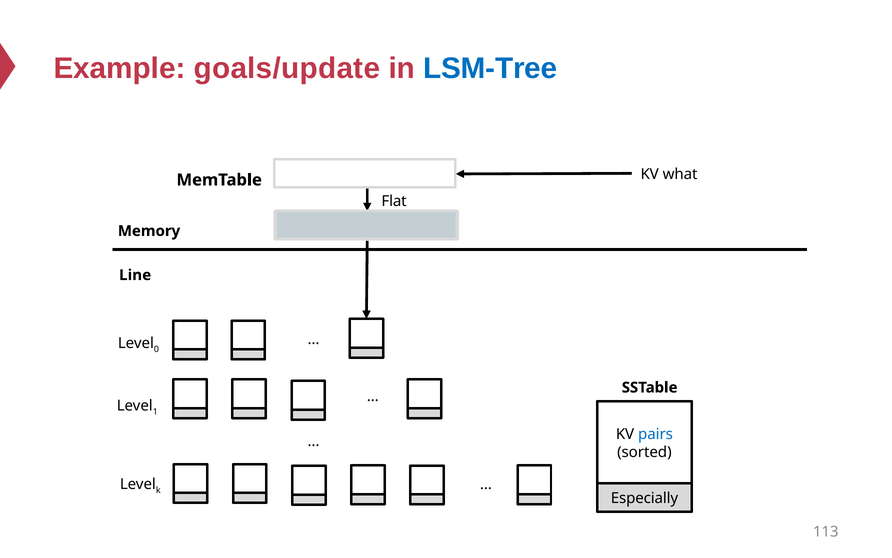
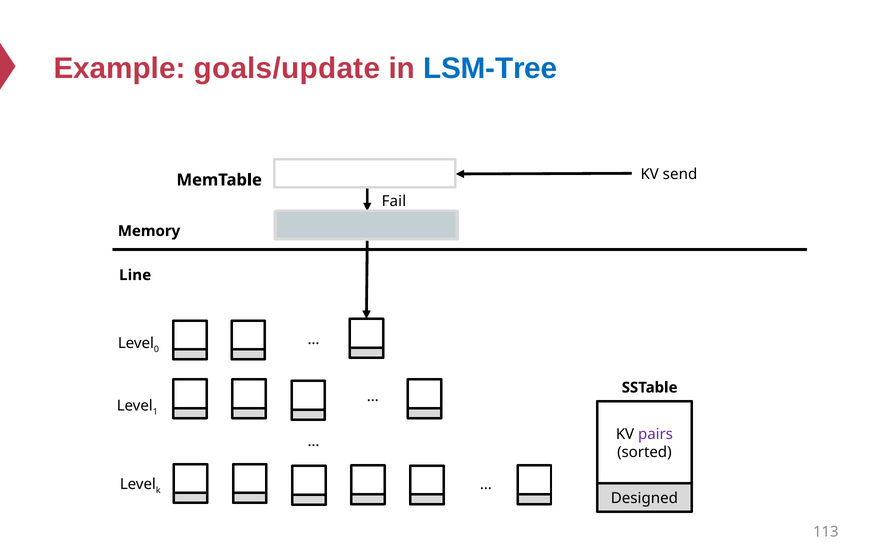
what: what -> send
Flat: Flat -> Fail
pairs colour: blue -> purple
Especially: Especially -> Designed
